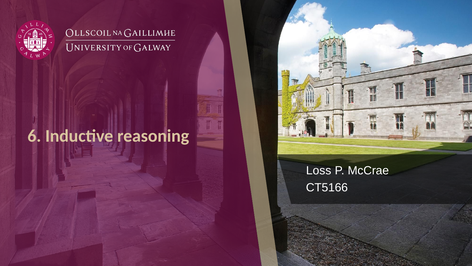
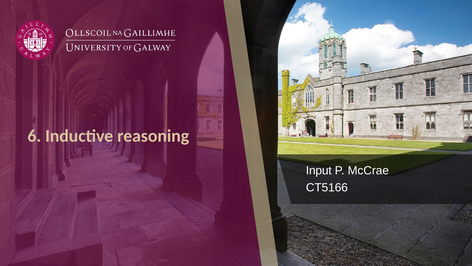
Loss: Loss -> Input
